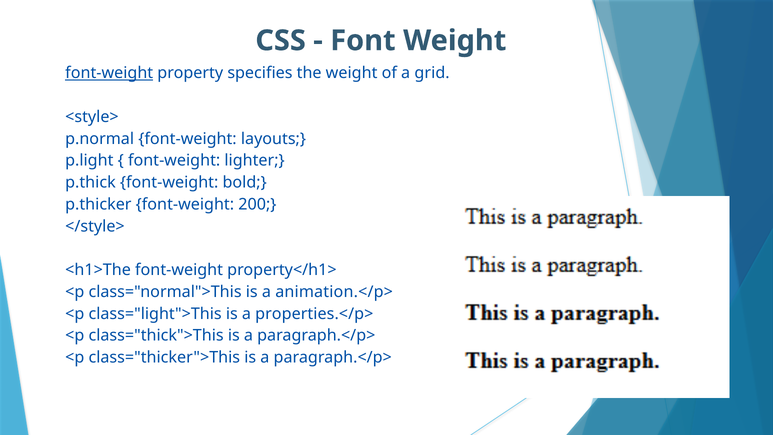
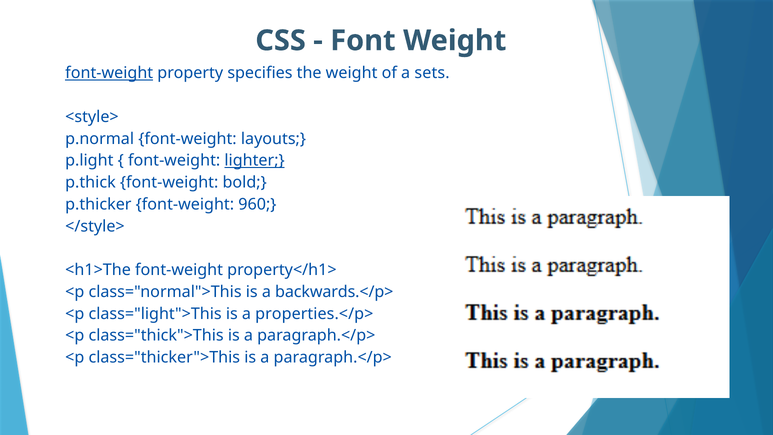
grid: grid -> sets
lighter underline: none -> present
200: 200 -> 960
animation.</p>: animation.</p> -> backwards.</p>
